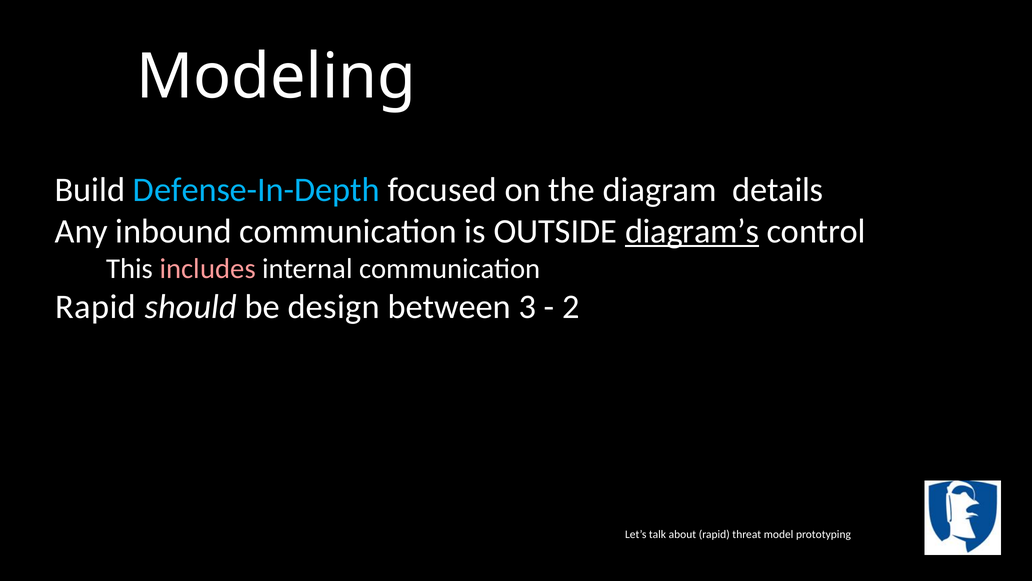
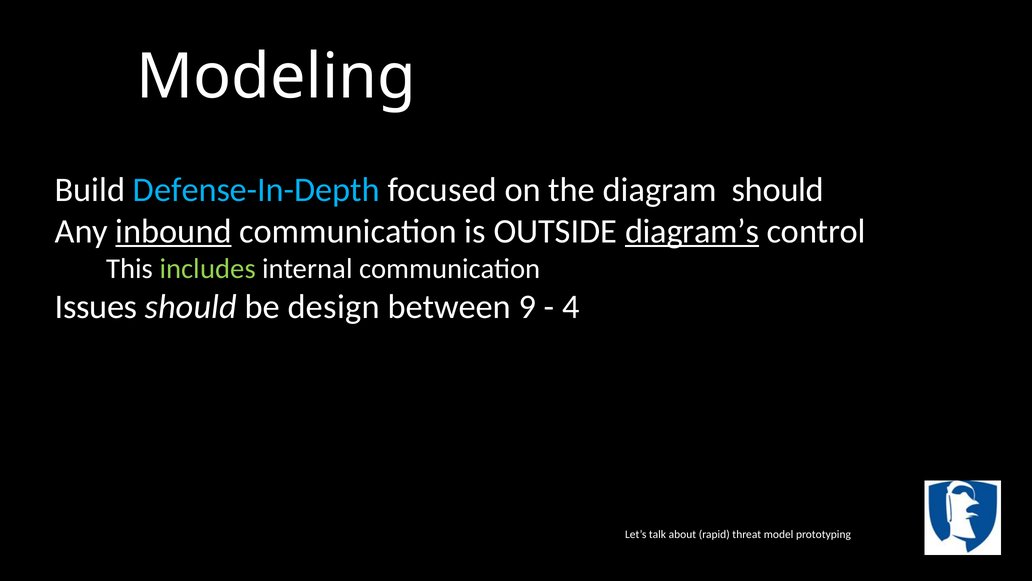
diagram details: details -> should
inbound underline: none -> present
includes colour: pink -> light green
Rapid at (96, 307): Rapid -> Issues
3: 3 -> 9
2: 2 -> 4
